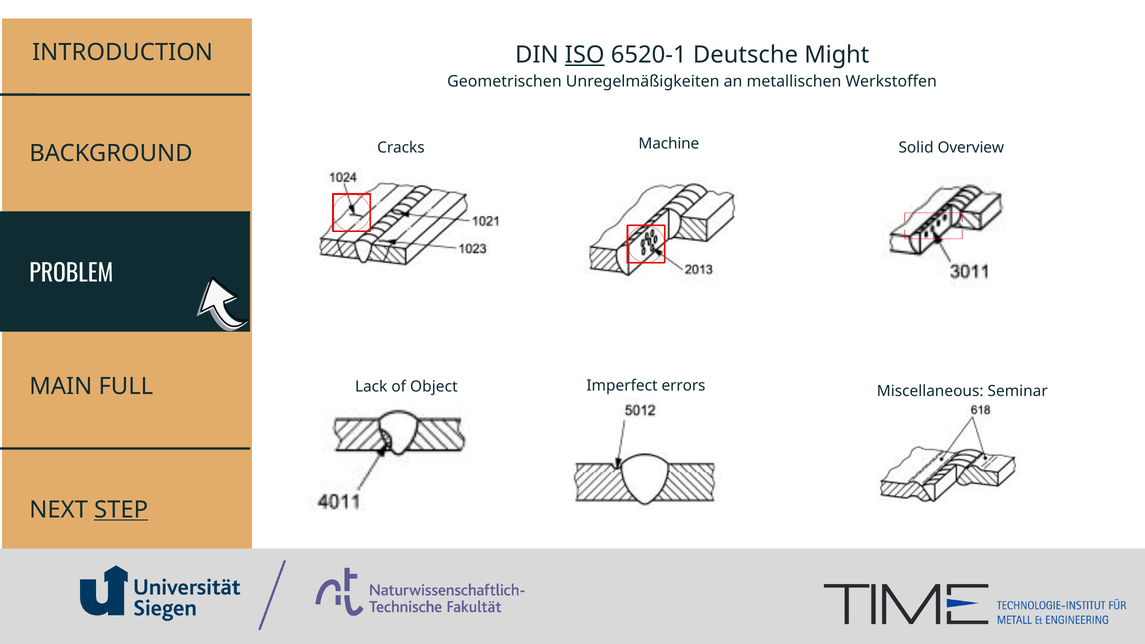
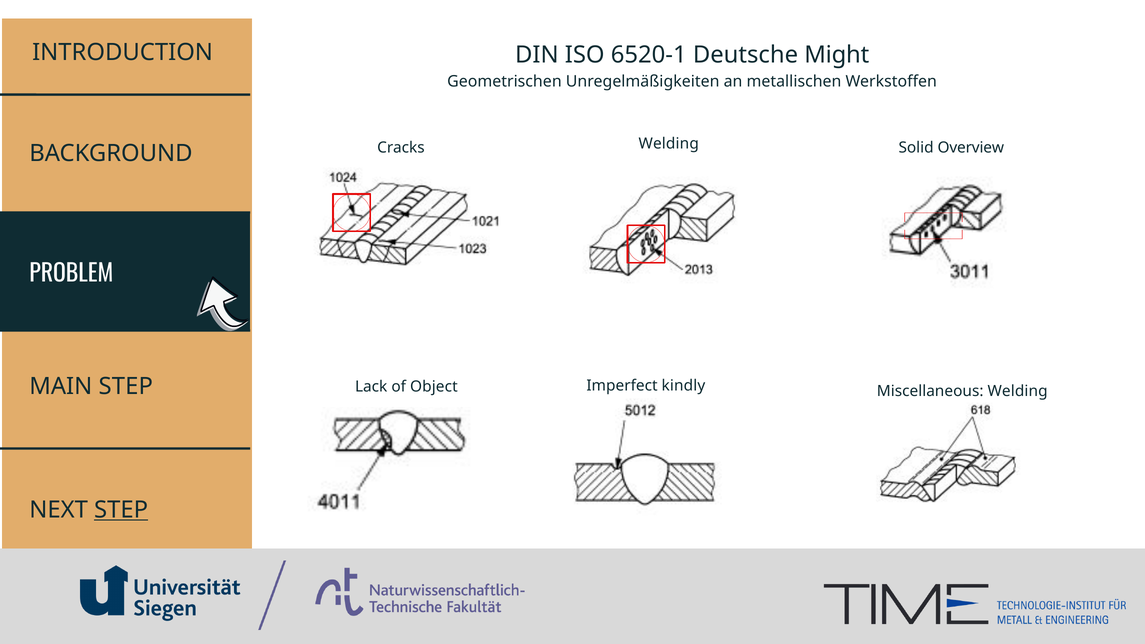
ISO underline: present -> none
Cracks Machine: Machine -> Welding
MAIN FULL: FULL -> STEP
errors: errors -> kindly
Miscellaneous Seminar: Seminar -> Welding
